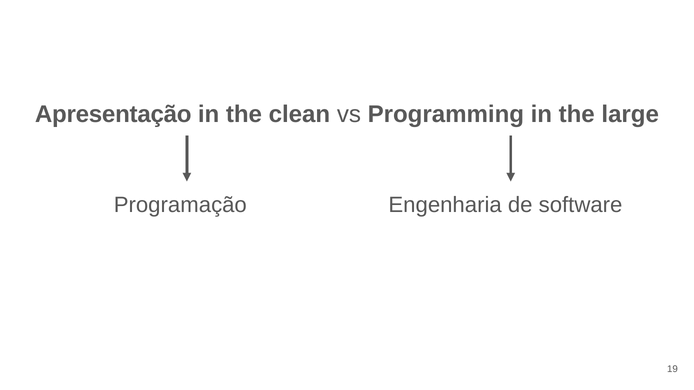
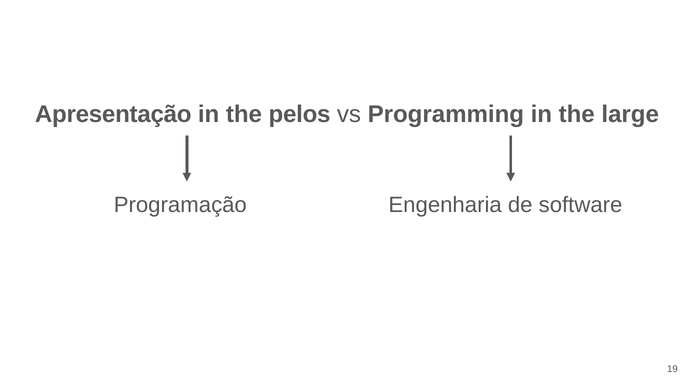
clean: clean -> pelos
